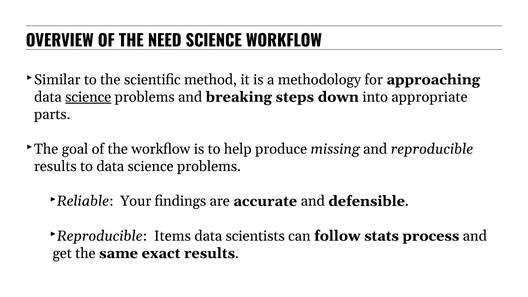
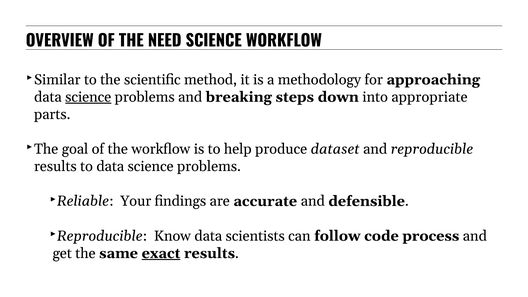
missing: missing -> dataset
Items: Items -> Know
stats: stats -> code
exact underline: none -> present
